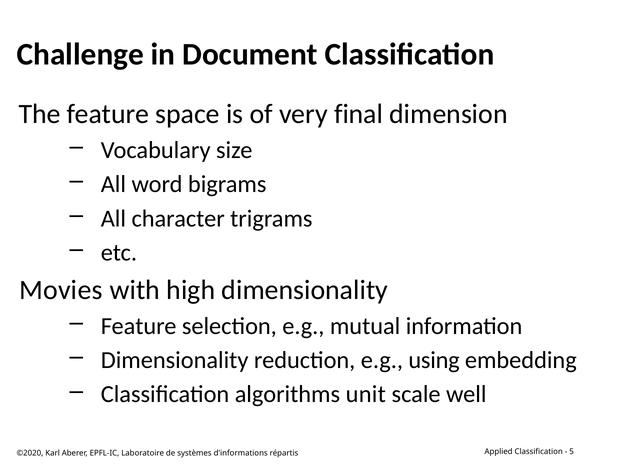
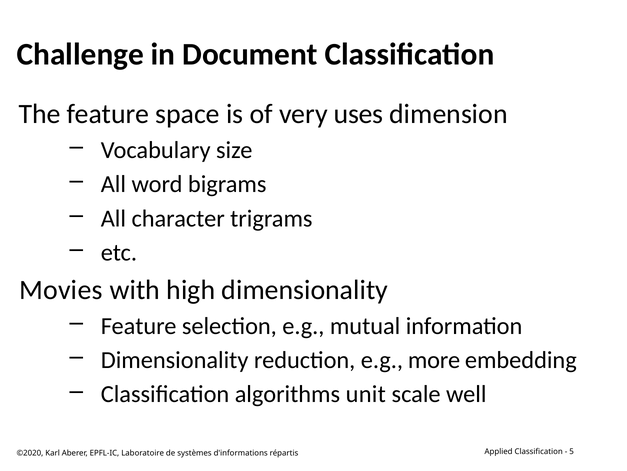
final: final -> uses
using: using -> more
